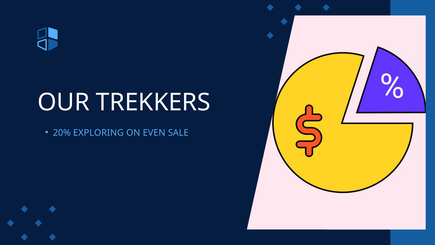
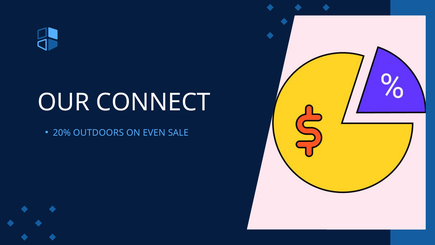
TREKKERS: TREKKERS -> CONNECT
EXPLORING: EXPLORING -> OUTDOORS
